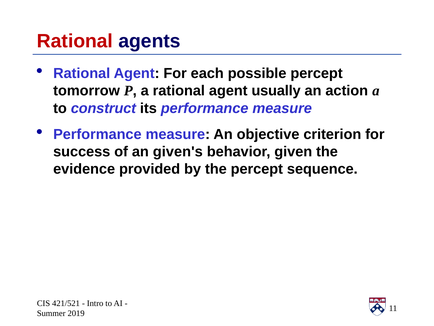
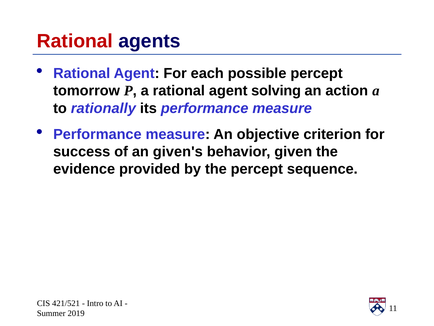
usually: usually -> solving
construct: construct -> rationally
